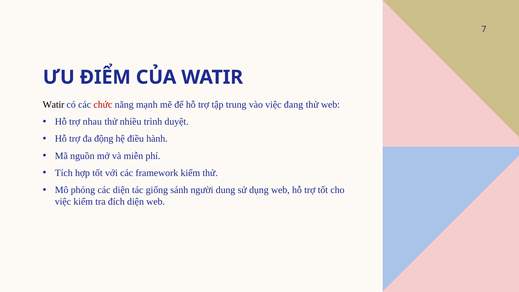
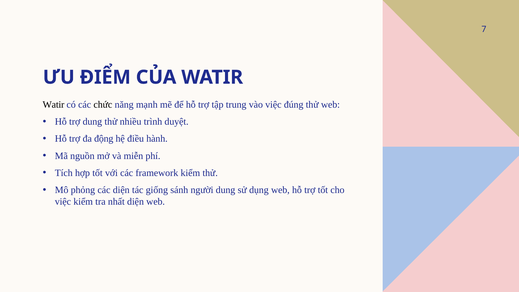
chức colour: red -> black
đang: đang -> đúng
trợ nhau: nhau -> dung
đích: đích -> nhất
